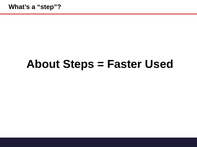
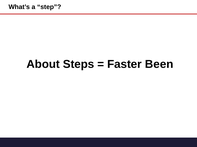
Used: Used -> Been
